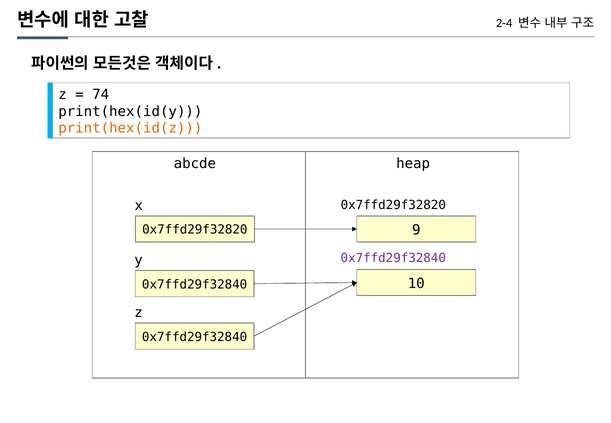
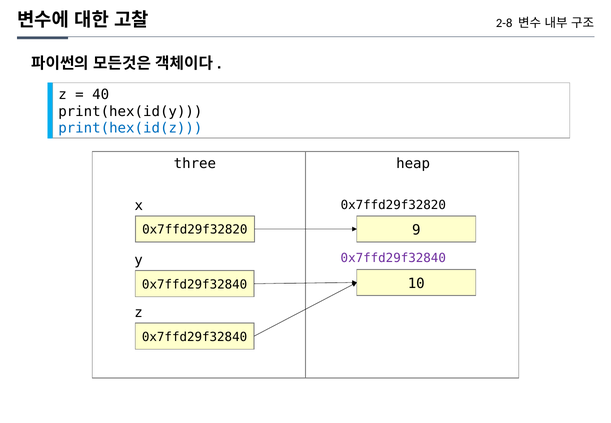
2-4: 2-4 -> 2-8
74: 74 -> 40
print(hex(id(z colour: orange -> blue
abcde: abcde -> three
